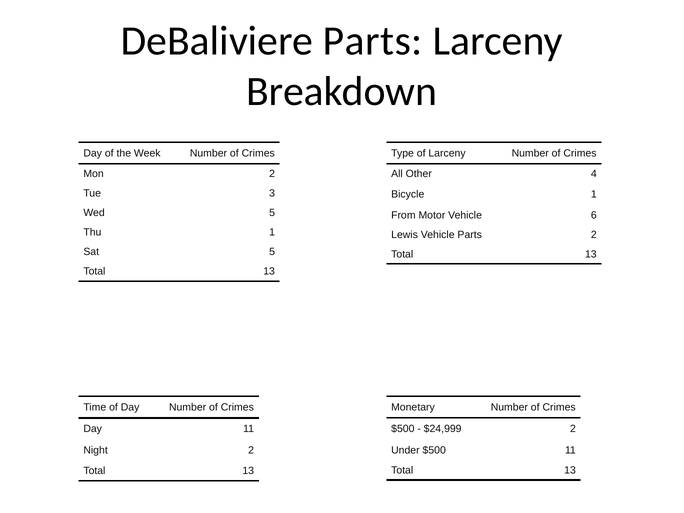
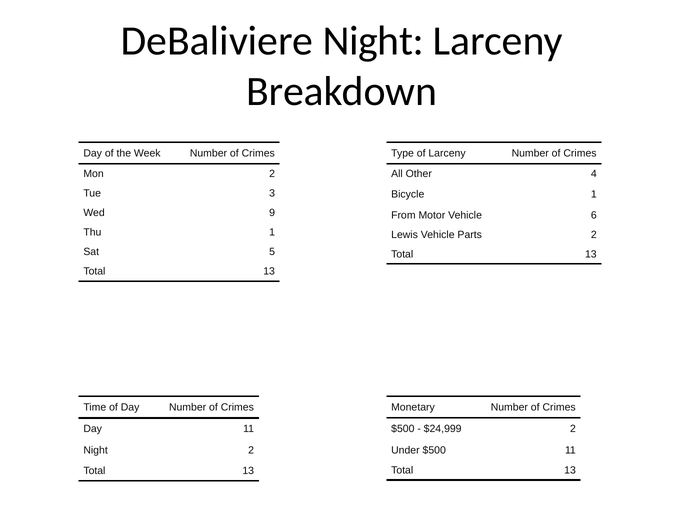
DeBaliviere Parts: Parts -> Night
Wed 5: 5 -> 9
